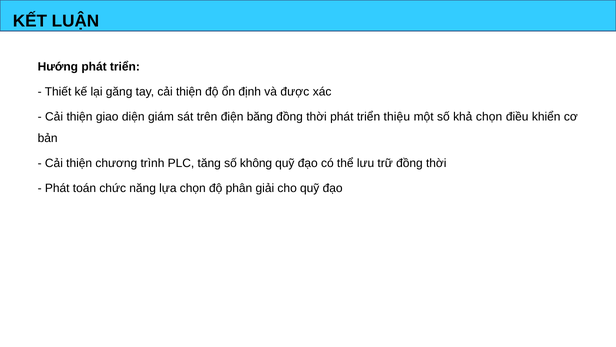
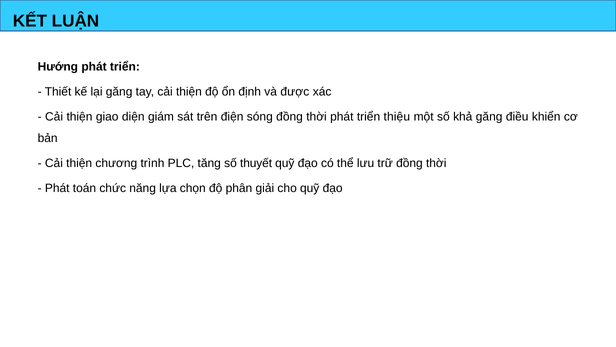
băng: băng -> sóng
khả chọn: chọn -> găng
không: không -> thuyết
